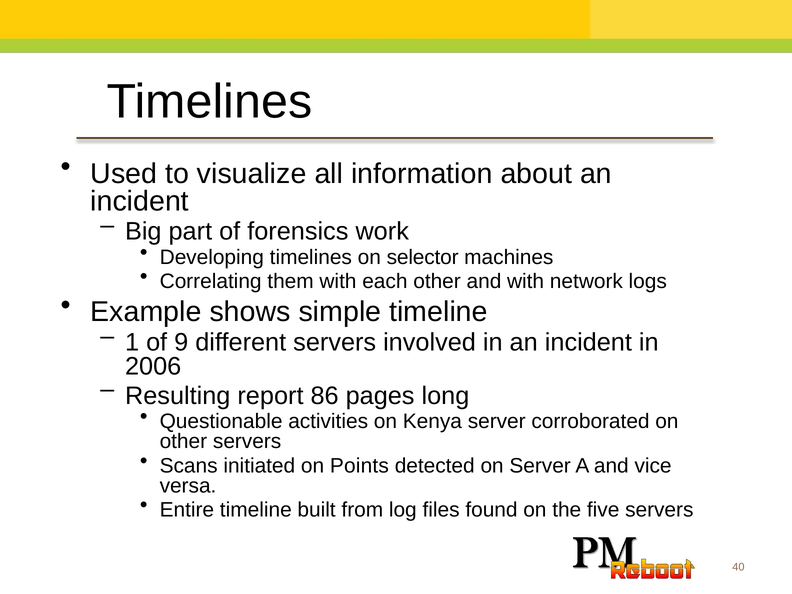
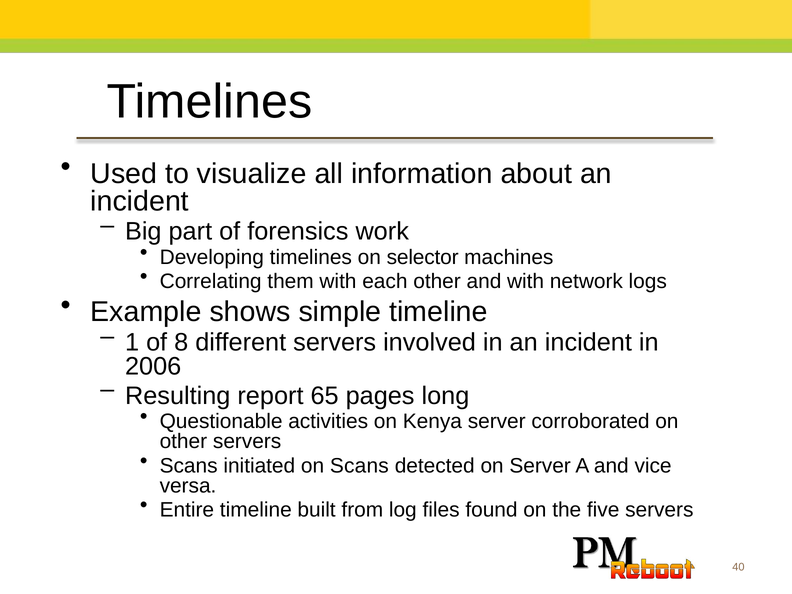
9: 9 -> 8
86: 86 -> 65
on Points: Points -> Scans
